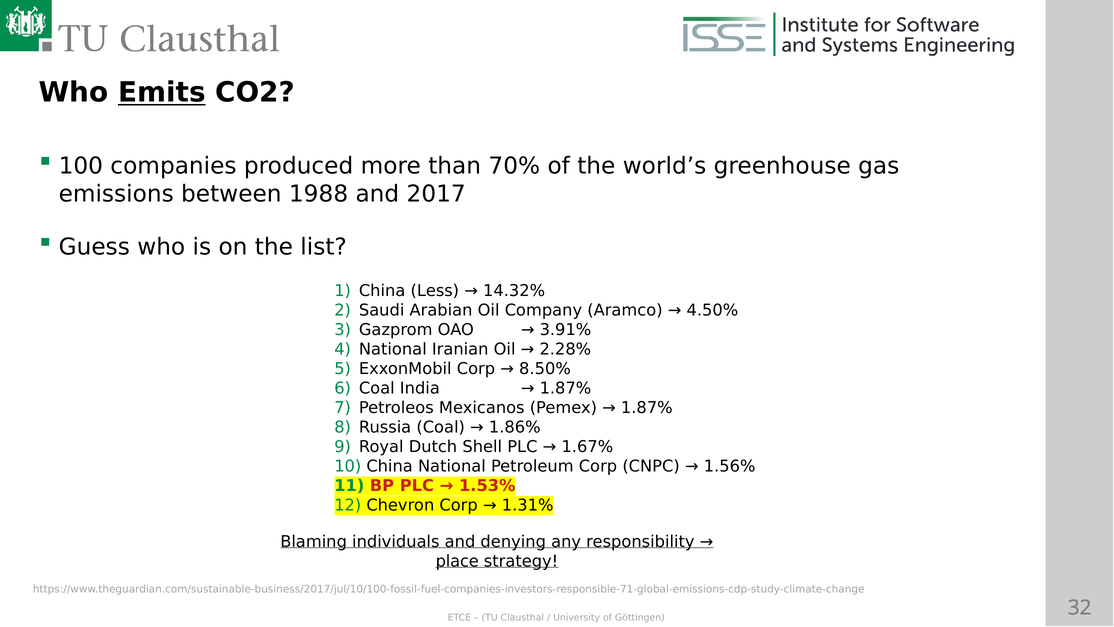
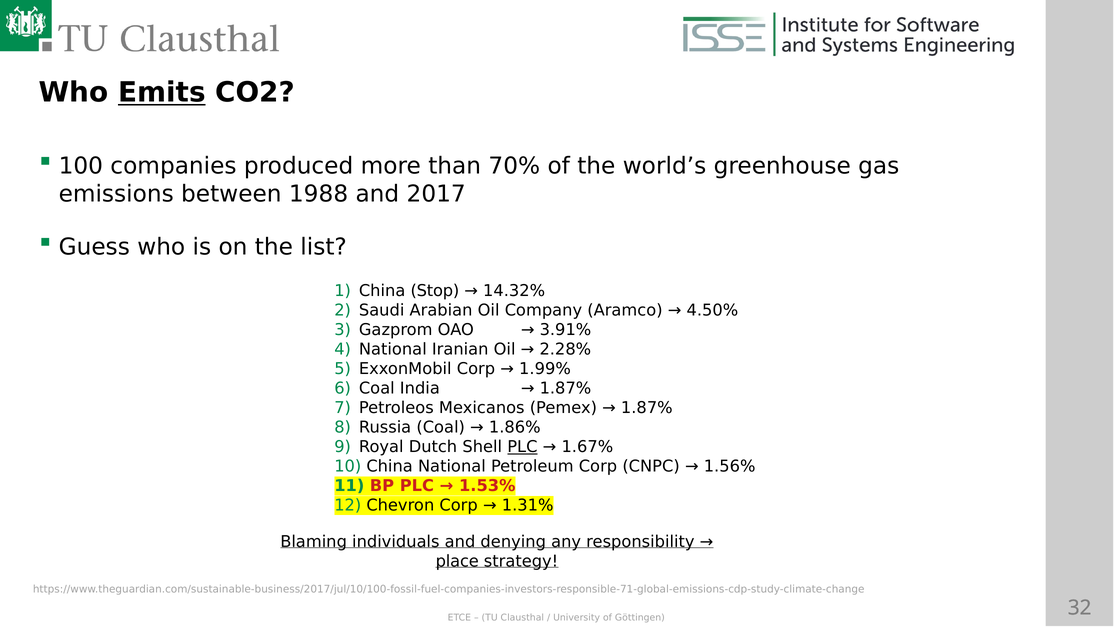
Less: Less -> Stop
8.50%: 8.50% -> 1.99%
PLC at (522, 447) underline: none -> present
